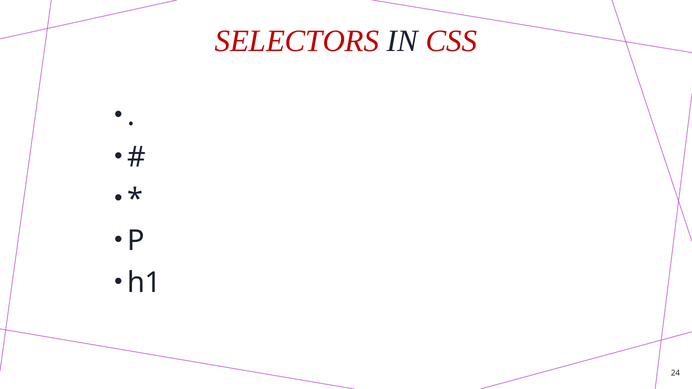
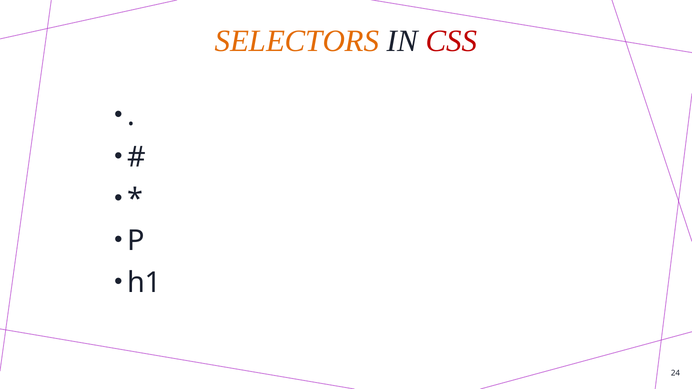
SELECTORS colour: red -> orange
